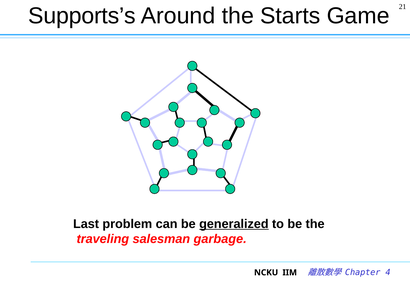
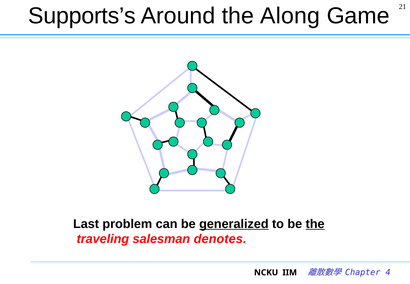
Starts: Starts -> Along
the at (315, 224) underline: none -> present
garbage: garbage -> denotes
